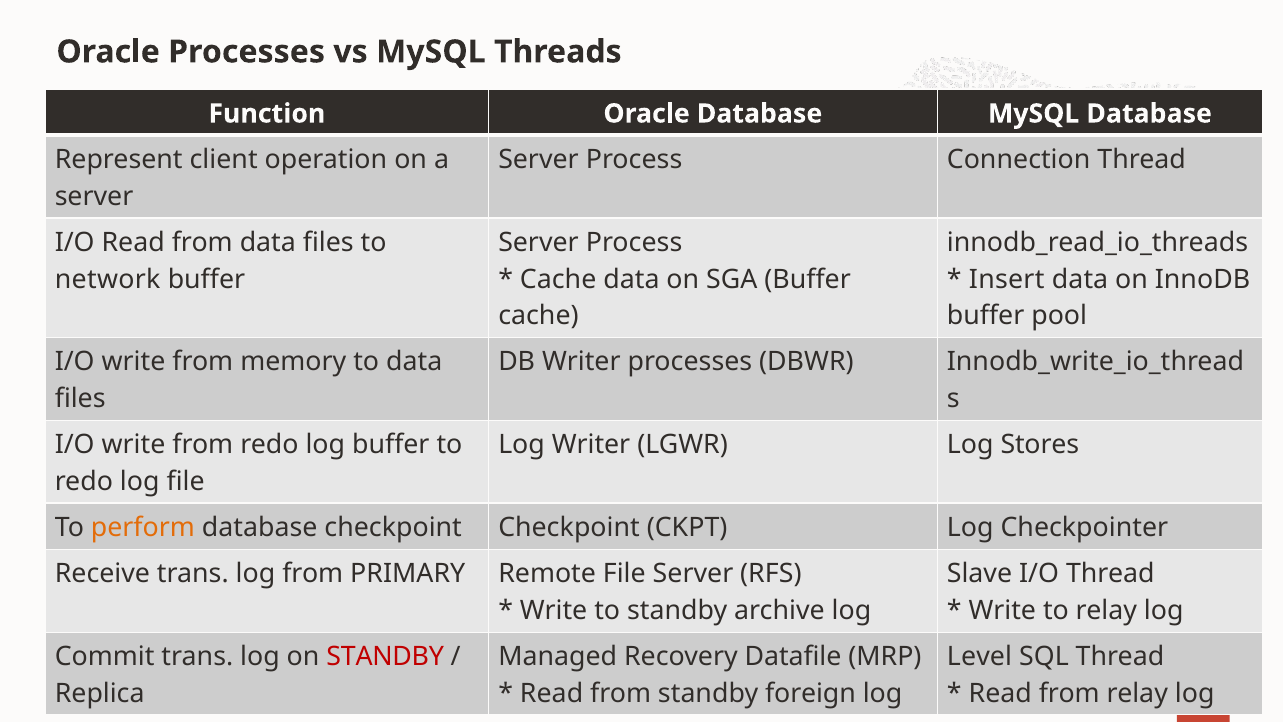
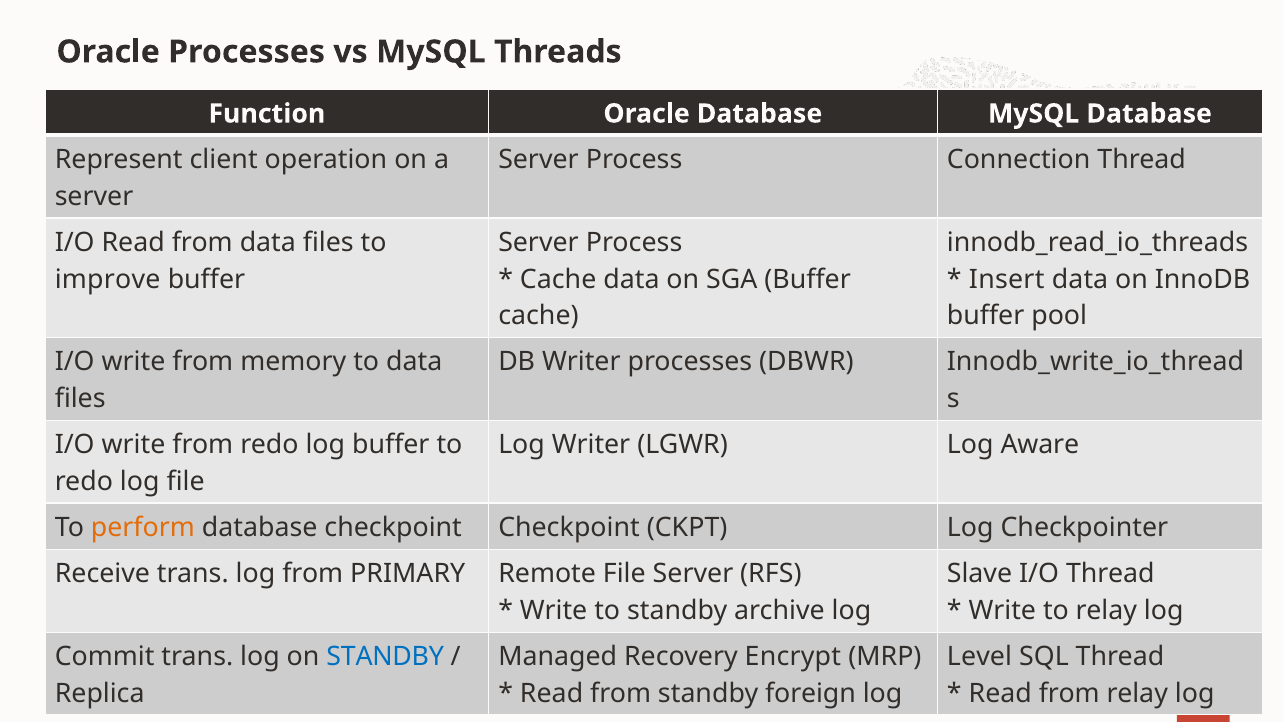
network: network -> improve
Stores: Stores -> Aware
STANDBY at (385, 657) colour: red -> blue
Datafile: Datafile -> Encrypt
